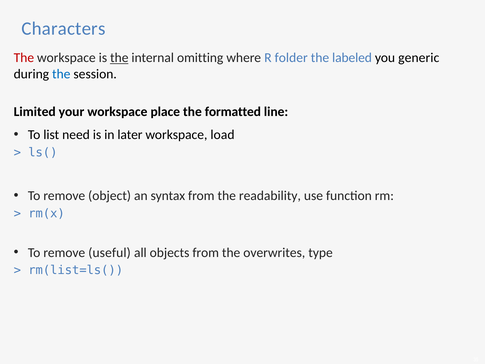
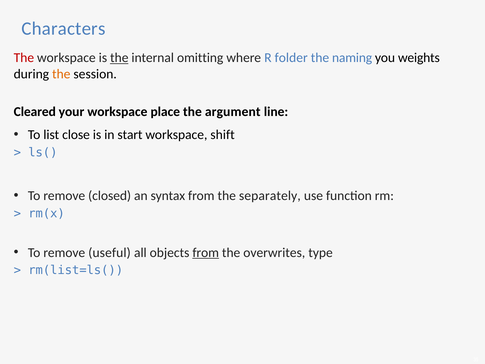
labeled: labeled -> naming
generic: generic -> weights
the at (61, 74) colour: blue -> orange
Limited: Limited -> Cleared
formatted: formatted -> argument
need: need -> close
later: later -> start
load: load -> shift
object: object -> closed
readability: readability -> separately
from at (206, 252) underline: none -> present
